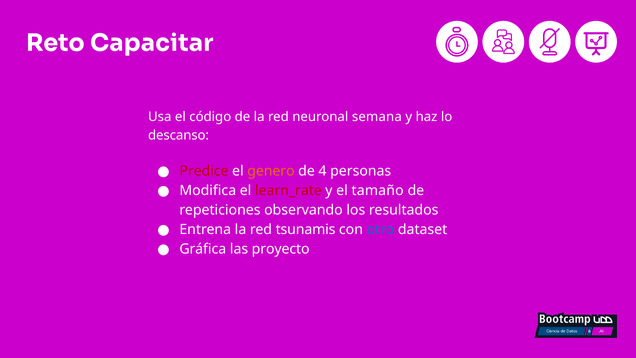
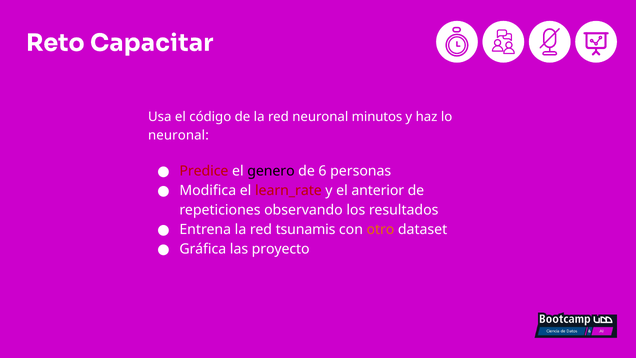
semana: semana -> minutos
descanso at (179, 135): descanso -> neuronal
genero colour: orange -> black
4: 4 -> 6
tamaño: tamaño -> anterior
otro colour: blue -> orange
